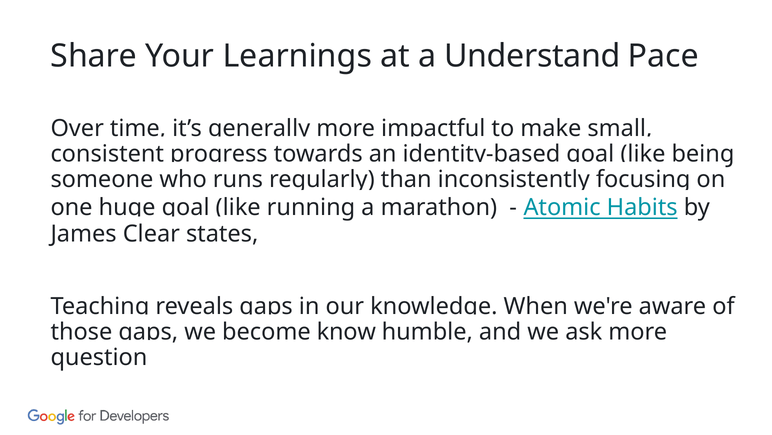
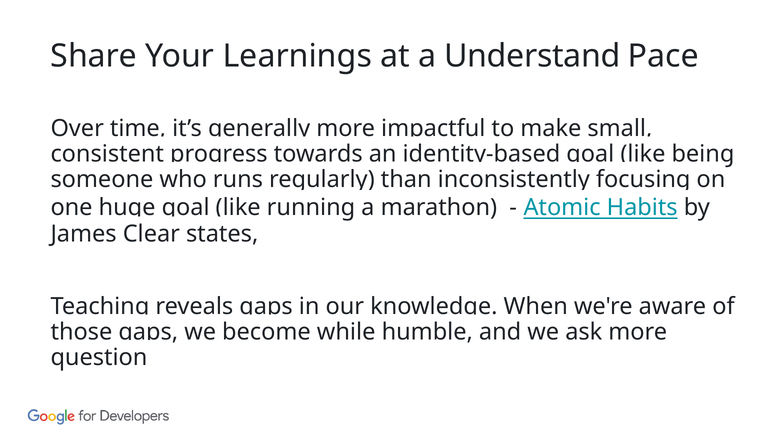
know: know -> while
